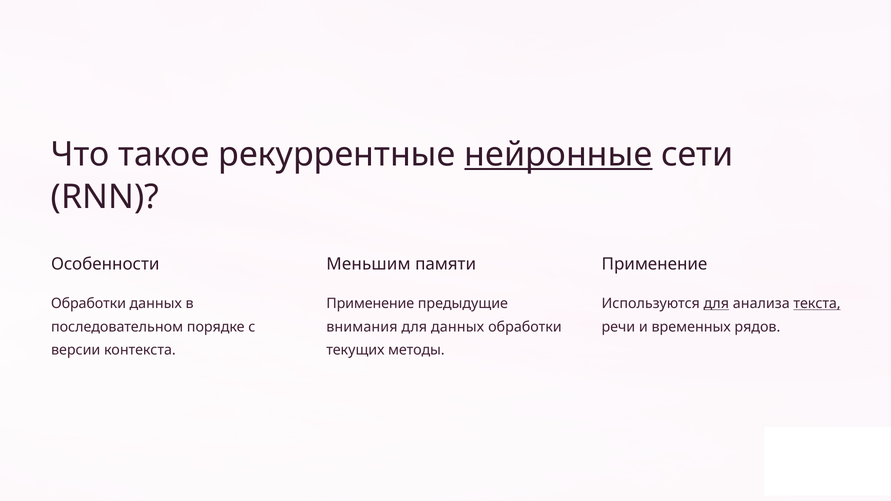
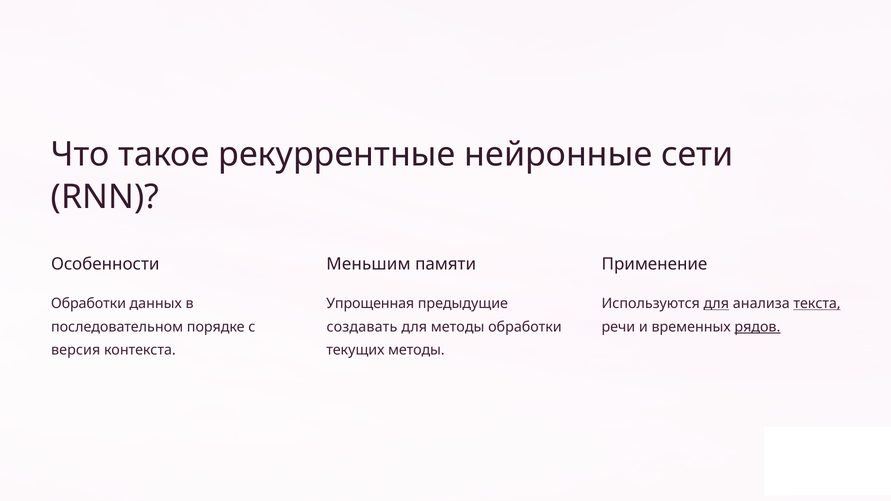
нейронные underline: present -> none
Применение at (370, 304): Применение -> Упрощенная
внимания: внимания -> создавать
для данных: данных -> методы
рядов underline: none -> present
версии: версии -> версия
